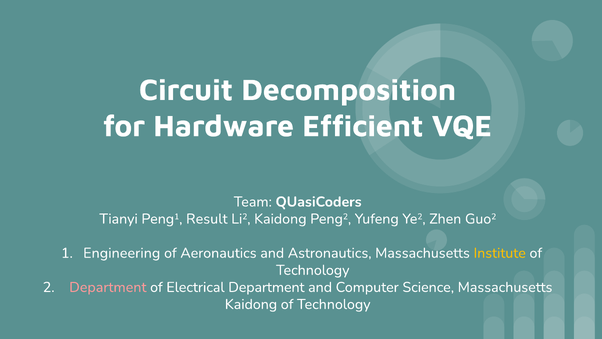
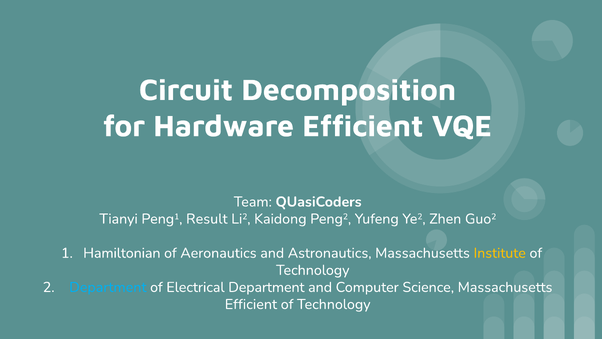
Engineering: Engineering -> Hamiltonian
Department at (108, 287) colour: pink -> light blue
Kaidong at (251, 304): Kaidong -> Efficient
